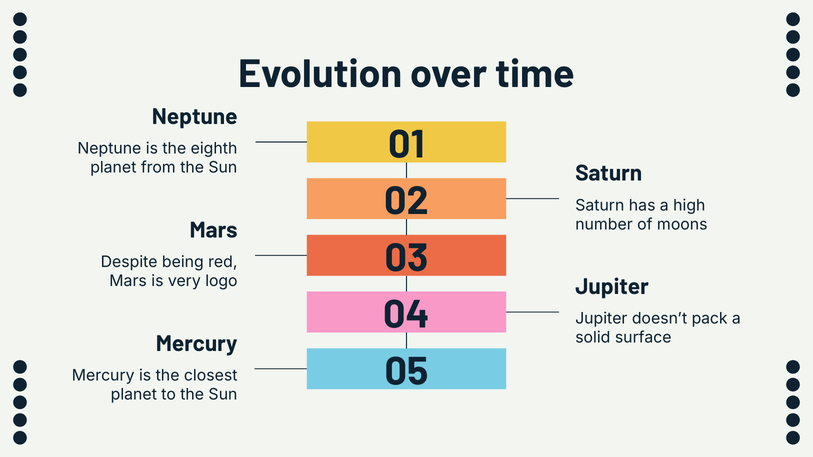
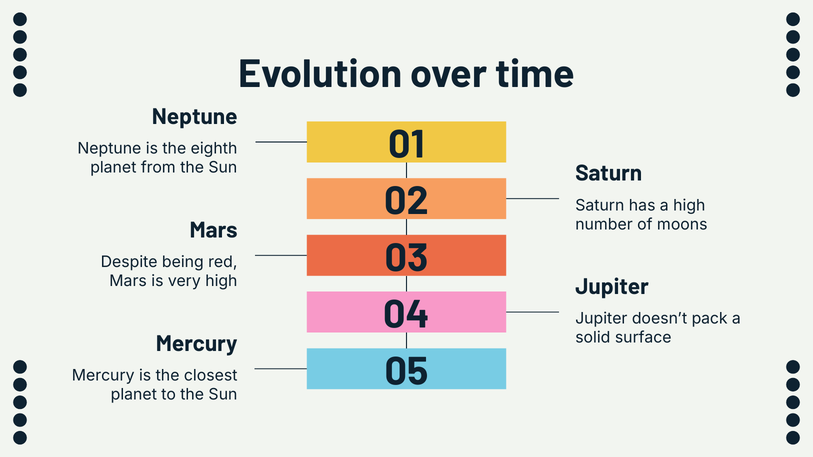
very logo: logo -> high
